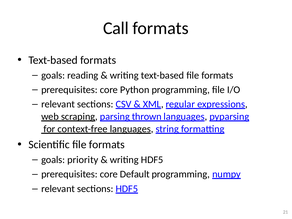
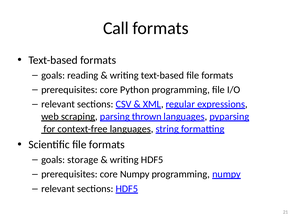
priority: priority -> storage
core Default: Default -> Numpy
